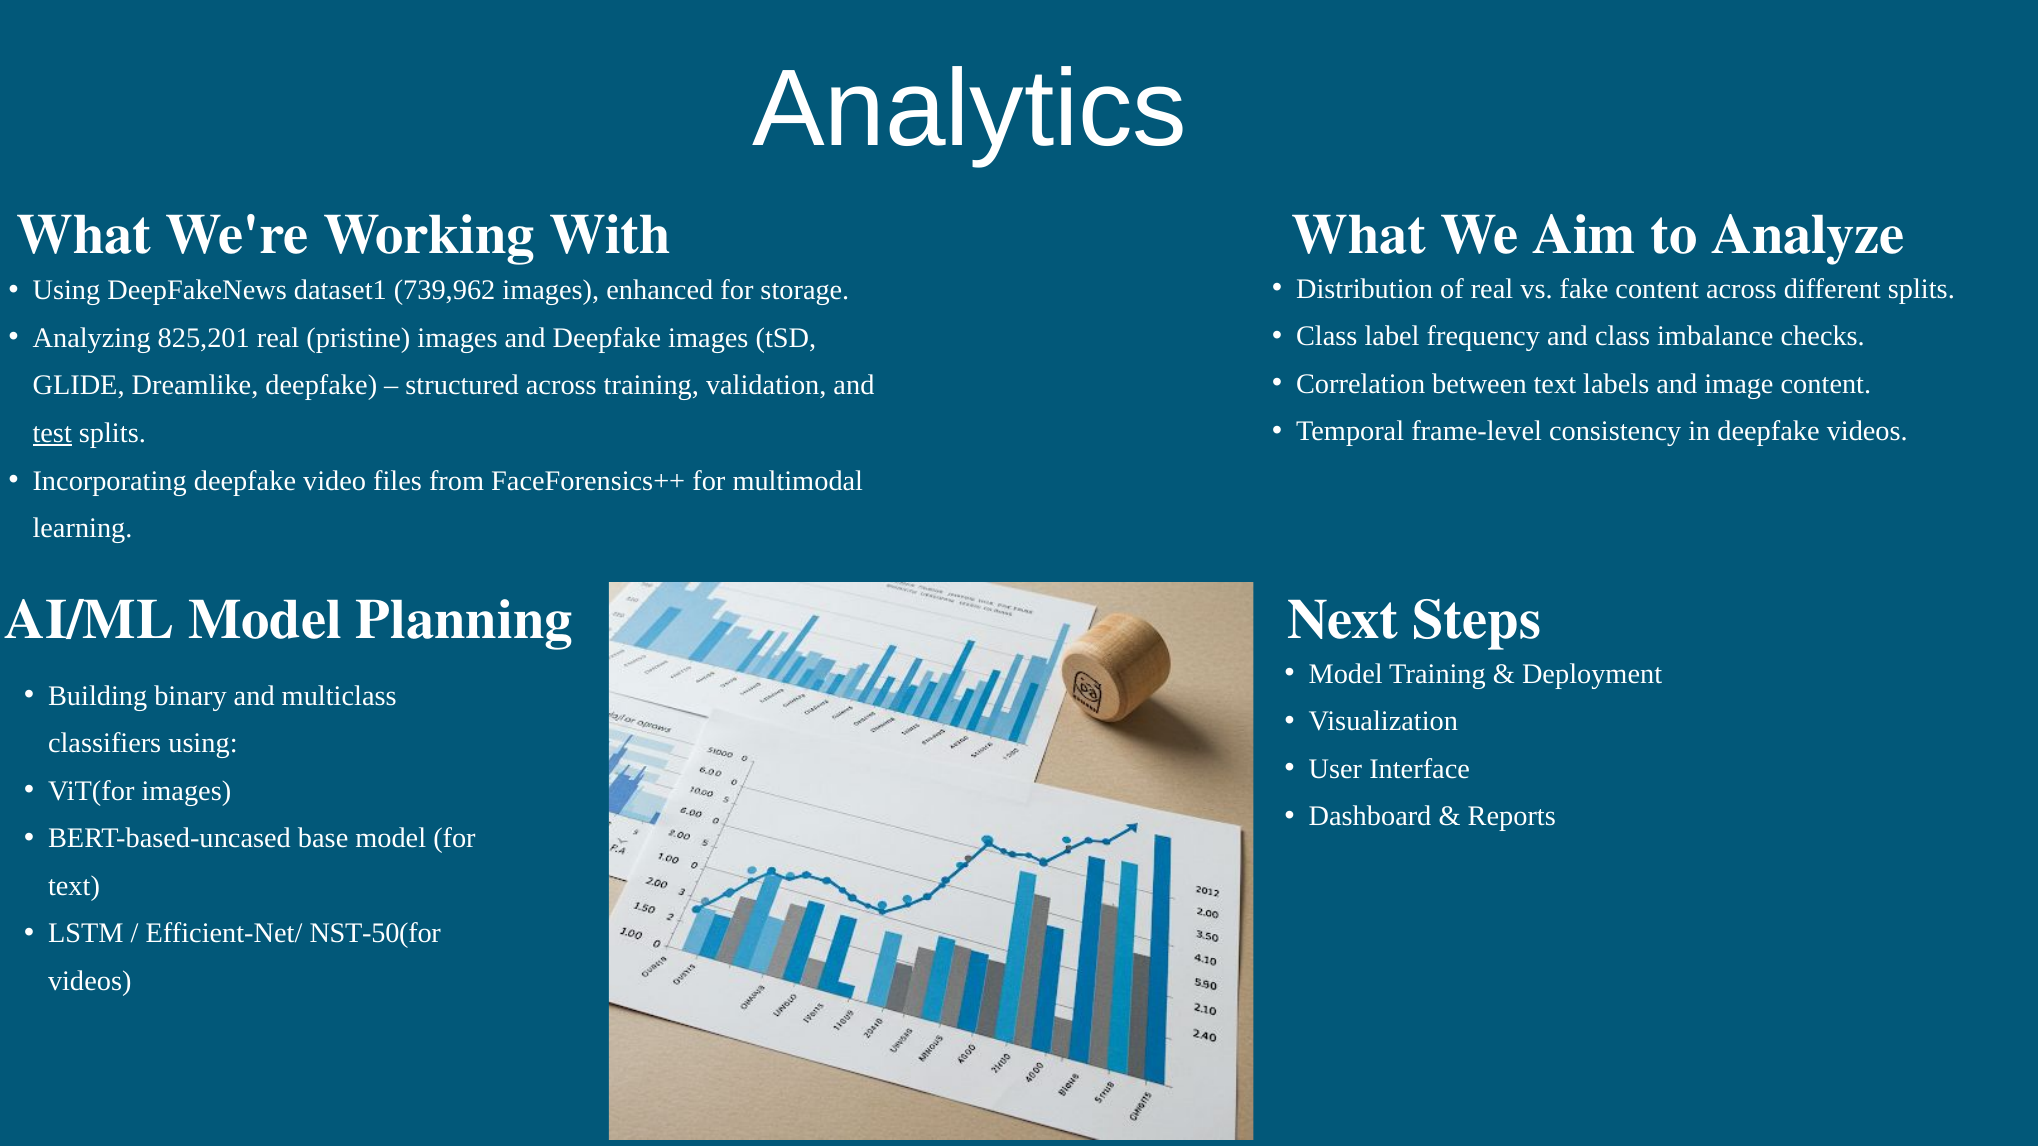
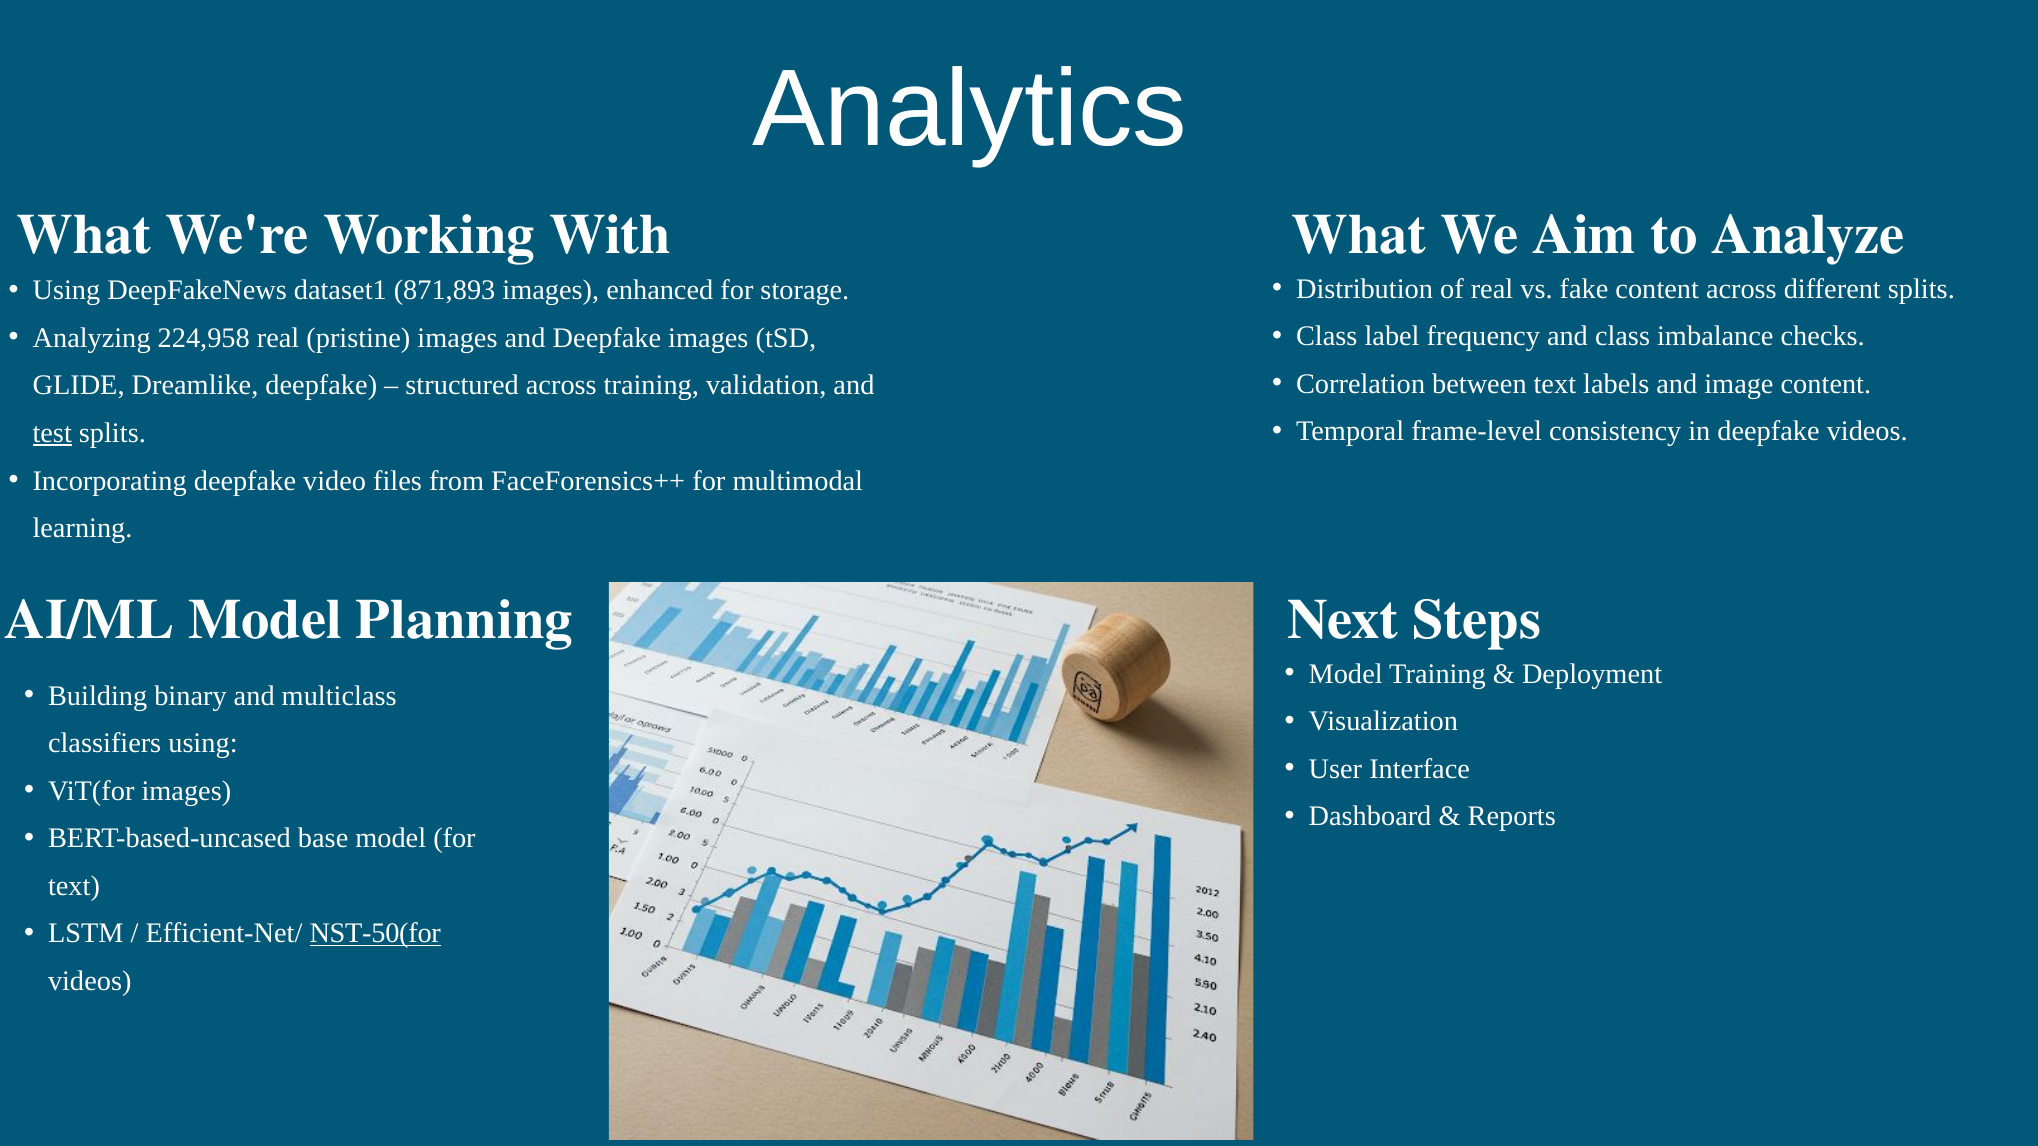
739,962: 739,962 -> 871,893
825,201: 825,201 -> 224,958
NST-50(for underline: none -> present
